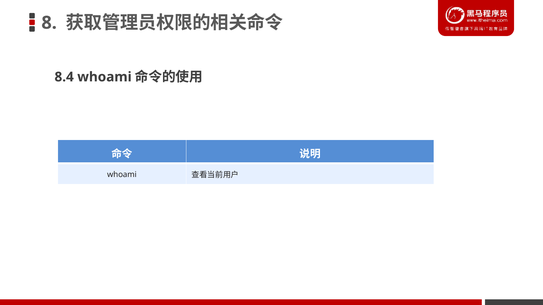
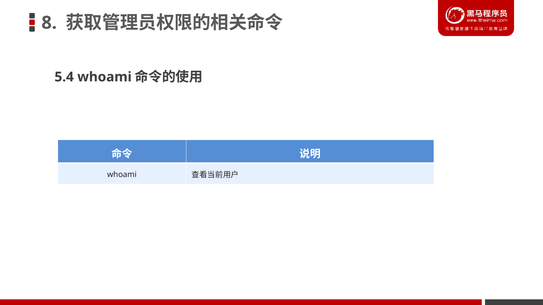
8.4: 8.4 -> 5.4
